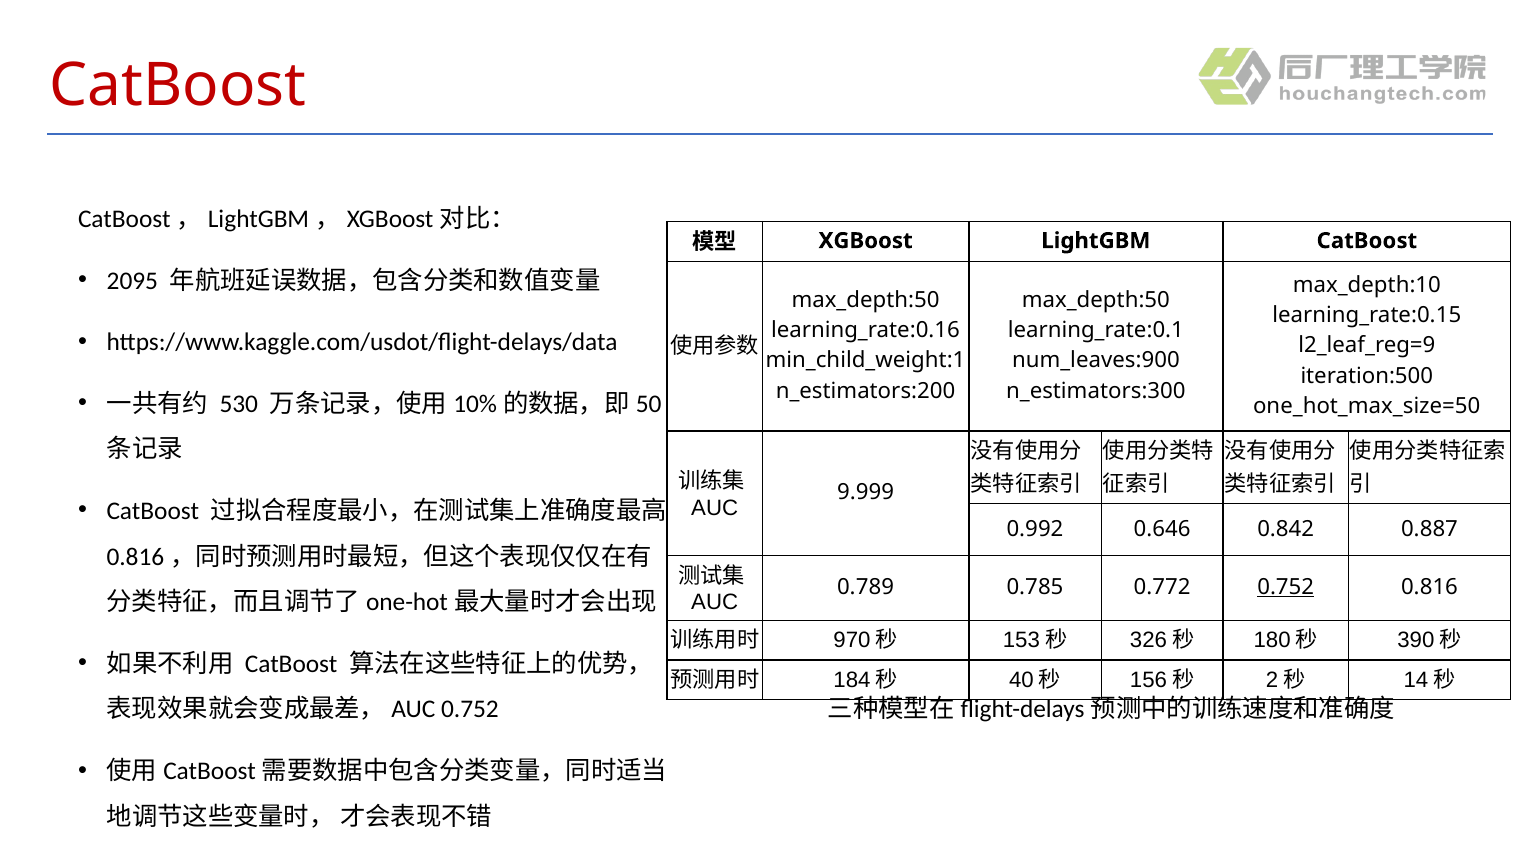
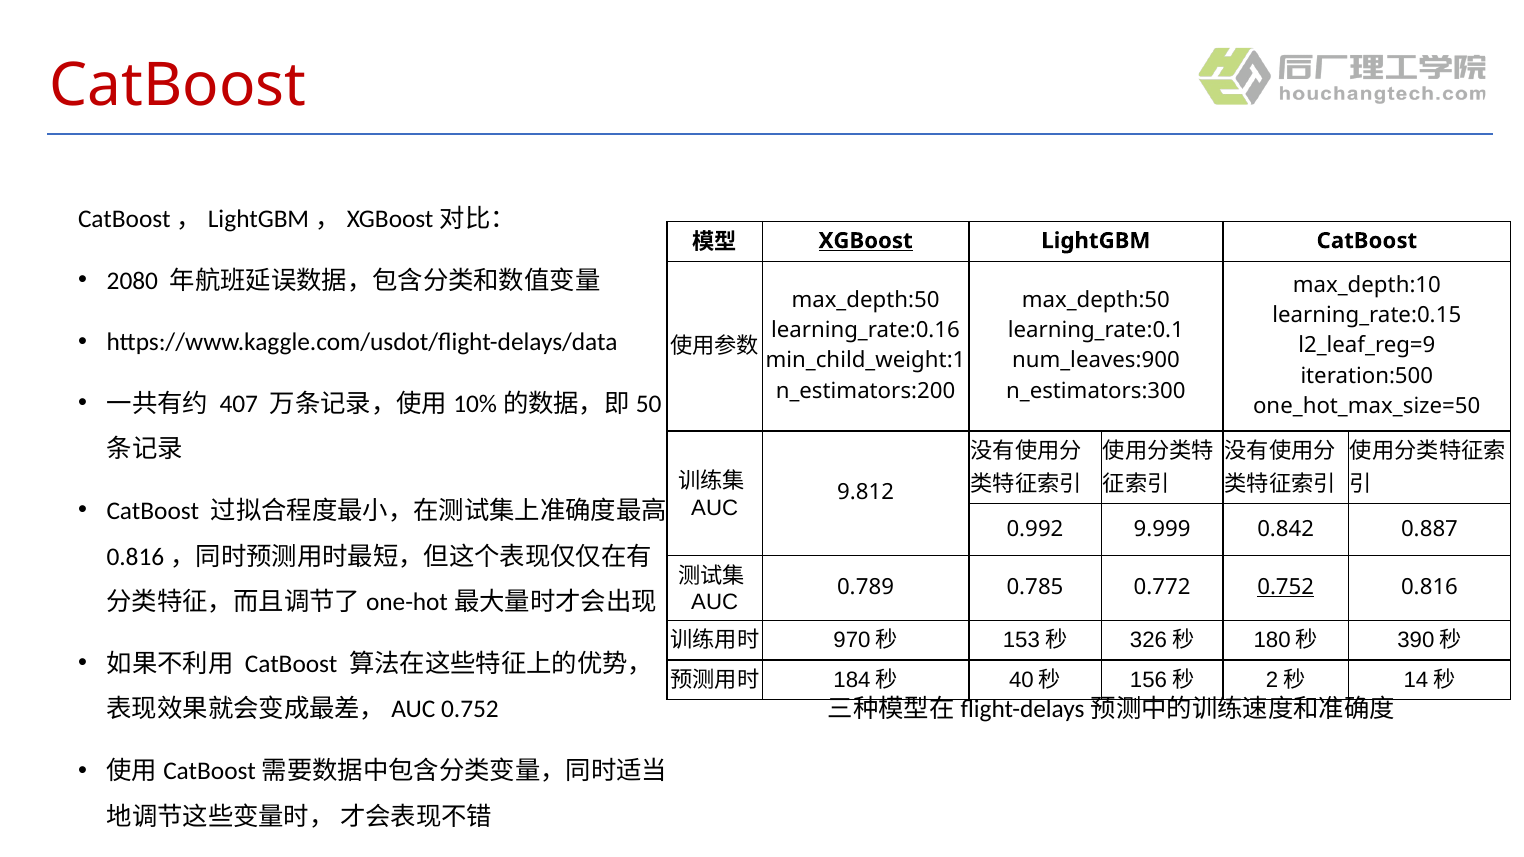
XGBoost underline: none -> present
2095: 2095 -> 2080
530: 530 -> 407
9.999: 9.999 -> 9.812
0.646: 0.646 -> 9.999
